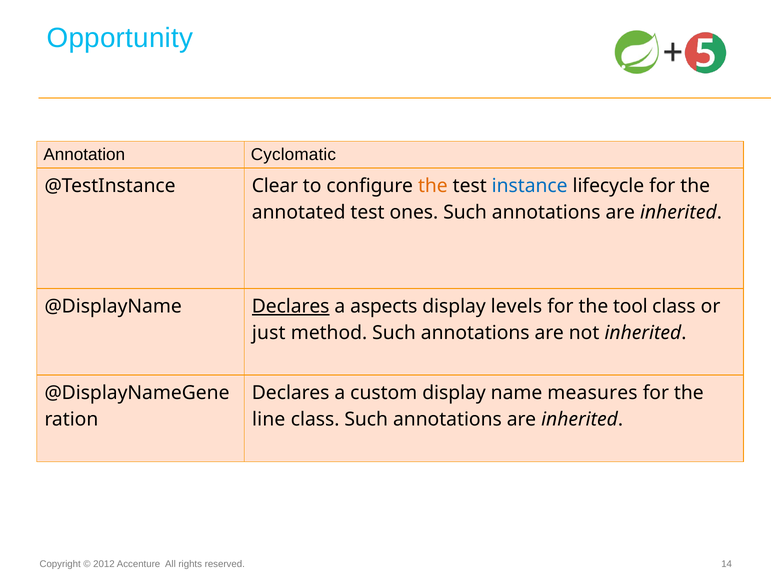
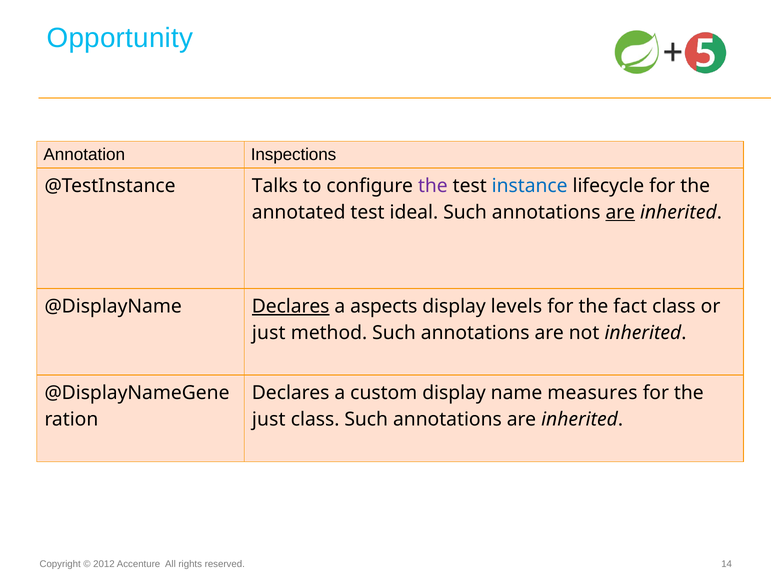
Cyclomatic: Cyclomatic -> Inspections
Clear: Clear -> Talks
the at (433, 186) colour: orange -> purple
ones: ones -> ideal
are at (620, 212) underline: none -> present
tool: tool -> fact
line at (269, 419): line -> just
